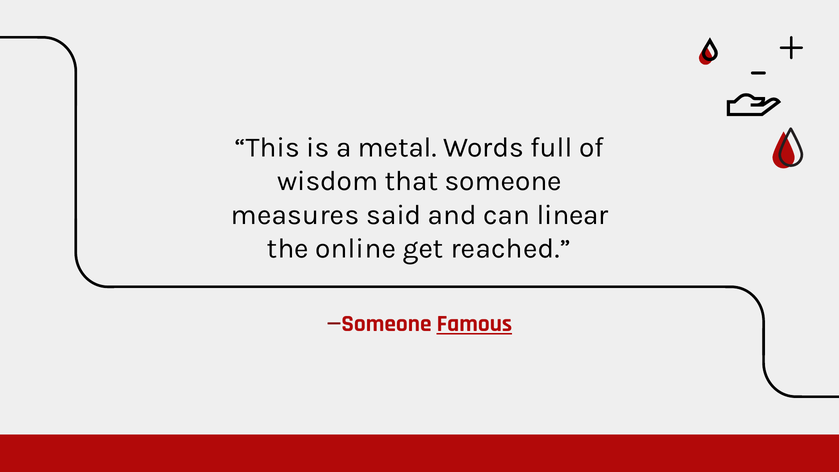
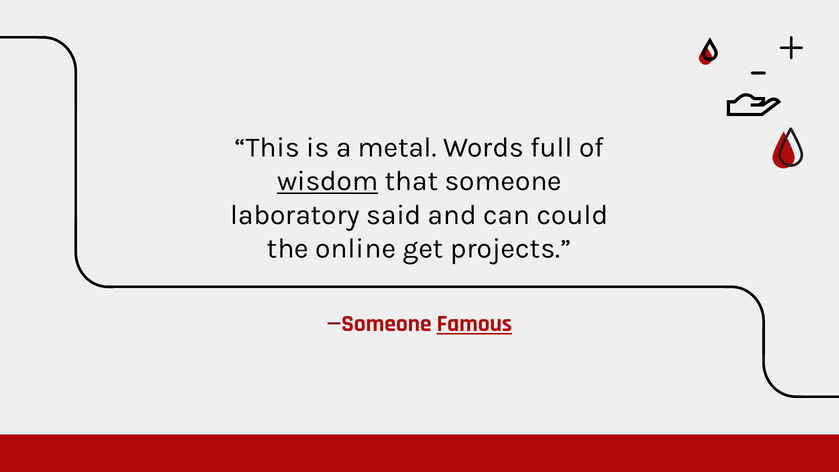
wisdom underline: none -> present
measures: measures -> laboratory
linear: linear -> could
reached: reached -> projects
